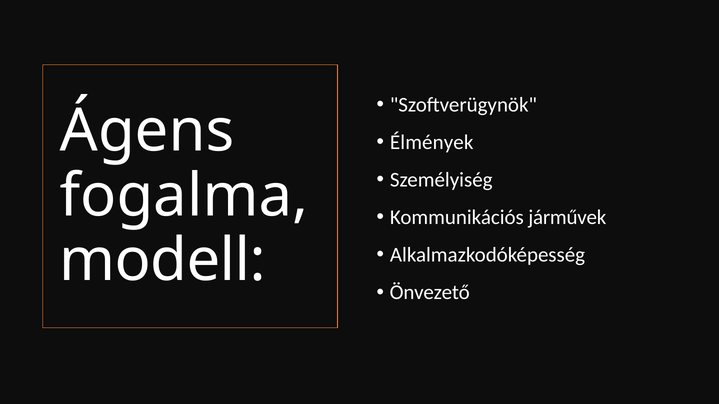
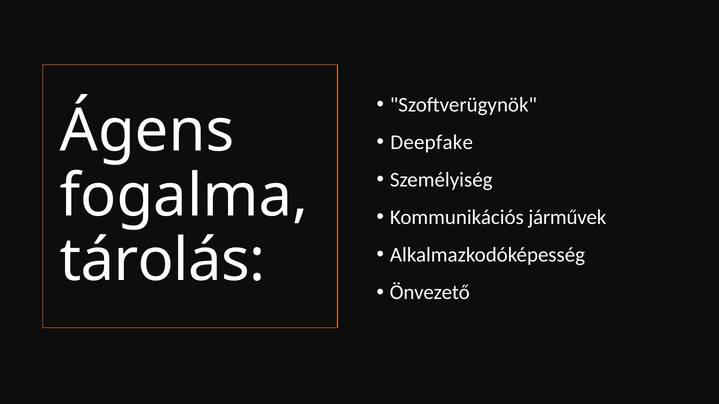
Élmények: Élmények -> Deepfake
modell: modell -> tárolás
